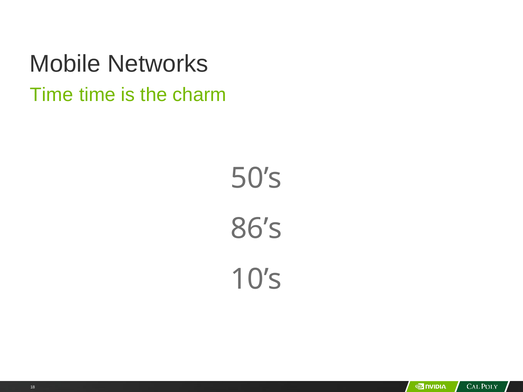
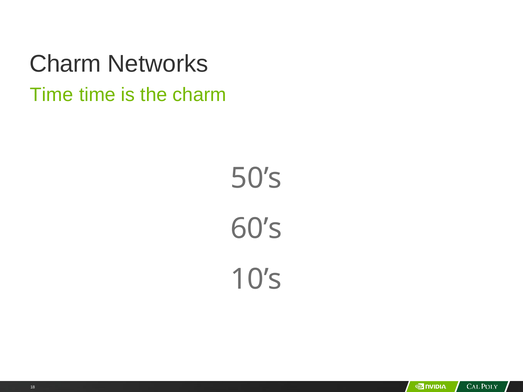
Mobile at (65, 64): Mobile -> Charm
86’s: 86’s -> 60’s
